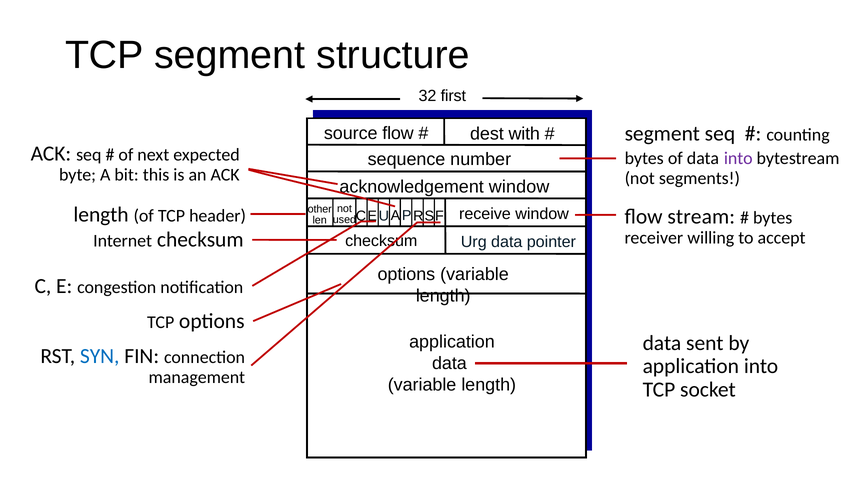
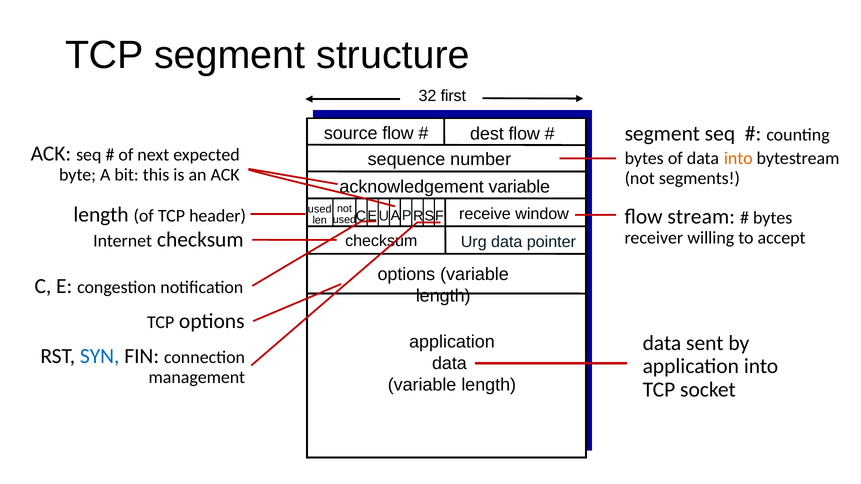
dest with: with -> flow
into at (738, 158) colour: purple -> orange
acknowledgement window: window -> variable
other at (320, 209): other -> used
